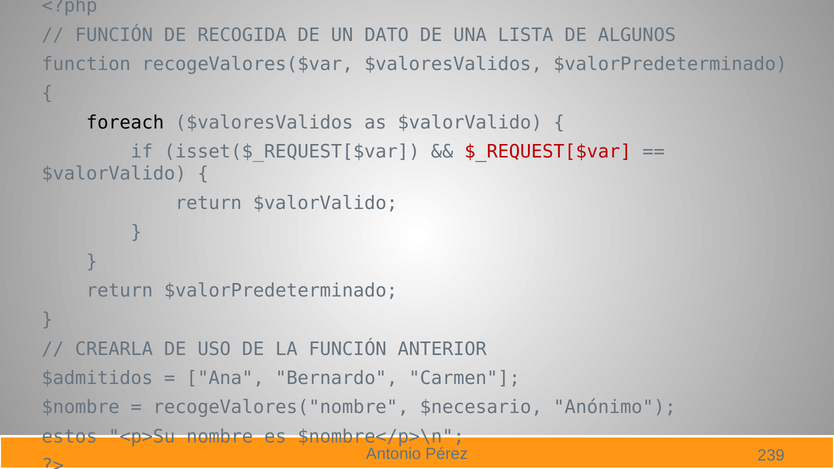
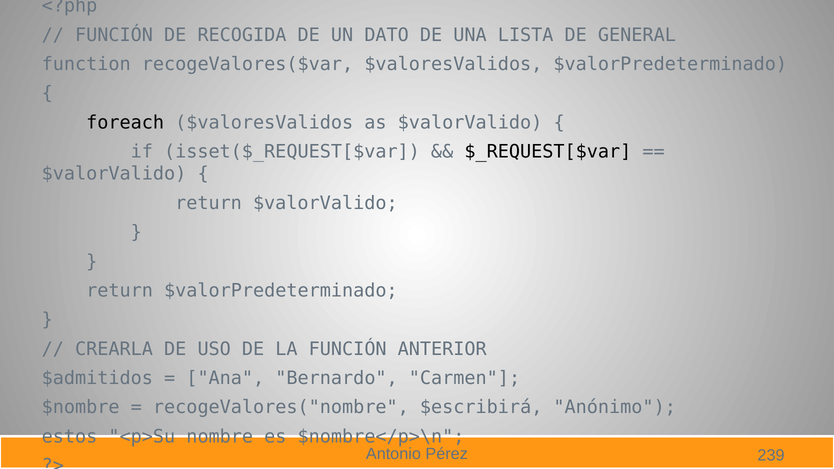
ALGUNOS: ALGUNOS -> GENERAL
$_REQUEST[$var colour: red -> black
$necesario: $necesario -> $escribirá
